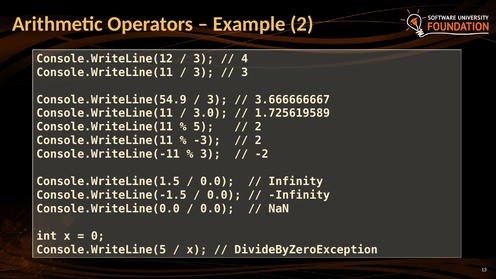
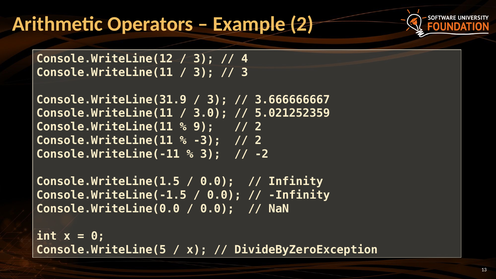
Console.WriteLine(54.9: Console.WriteLine(54.9 -> Console.WriteLine(31.9
1.725619589: 1.725619589 -> 5.021252359
5: 5 -> 9
